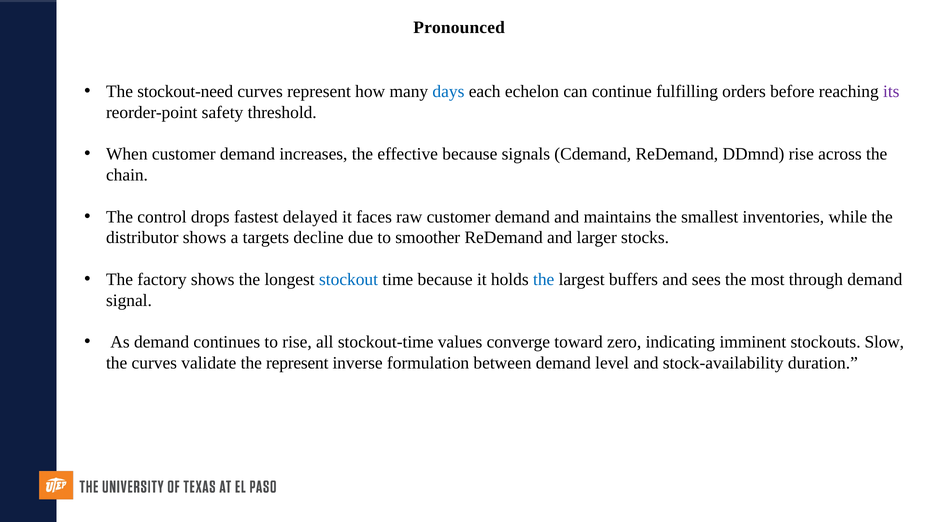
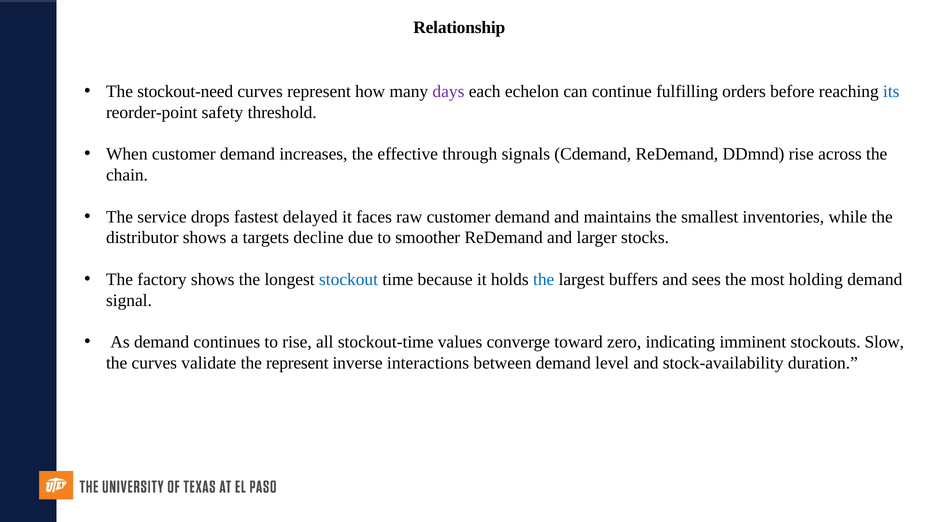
Pronounced: Pronounced -> Relationship
days colour: blue -> purple
its colour: purple -> blue
effective because: because -> through
control: control -> service
through: through -> holding
formulation: formulation -> interactions
